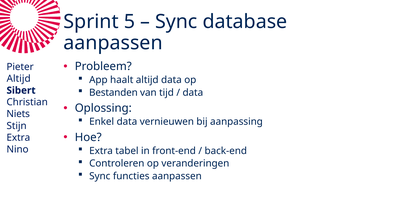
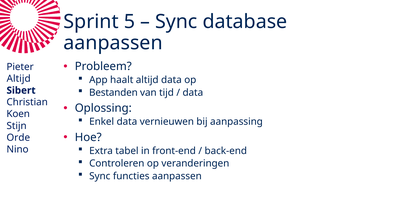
Niets: Niets -> Koen
Extra at (18, 138): Extra -> Orde
